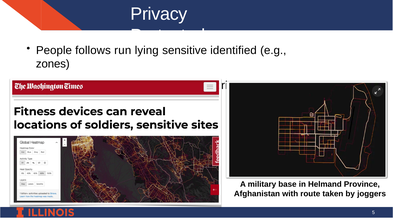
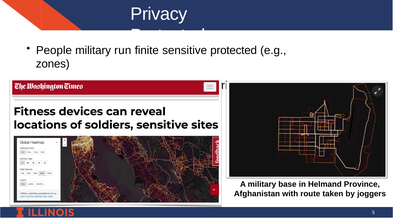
People follows: follows -> military
lying: lying -> finite
sensitive identified: identified -> protected
